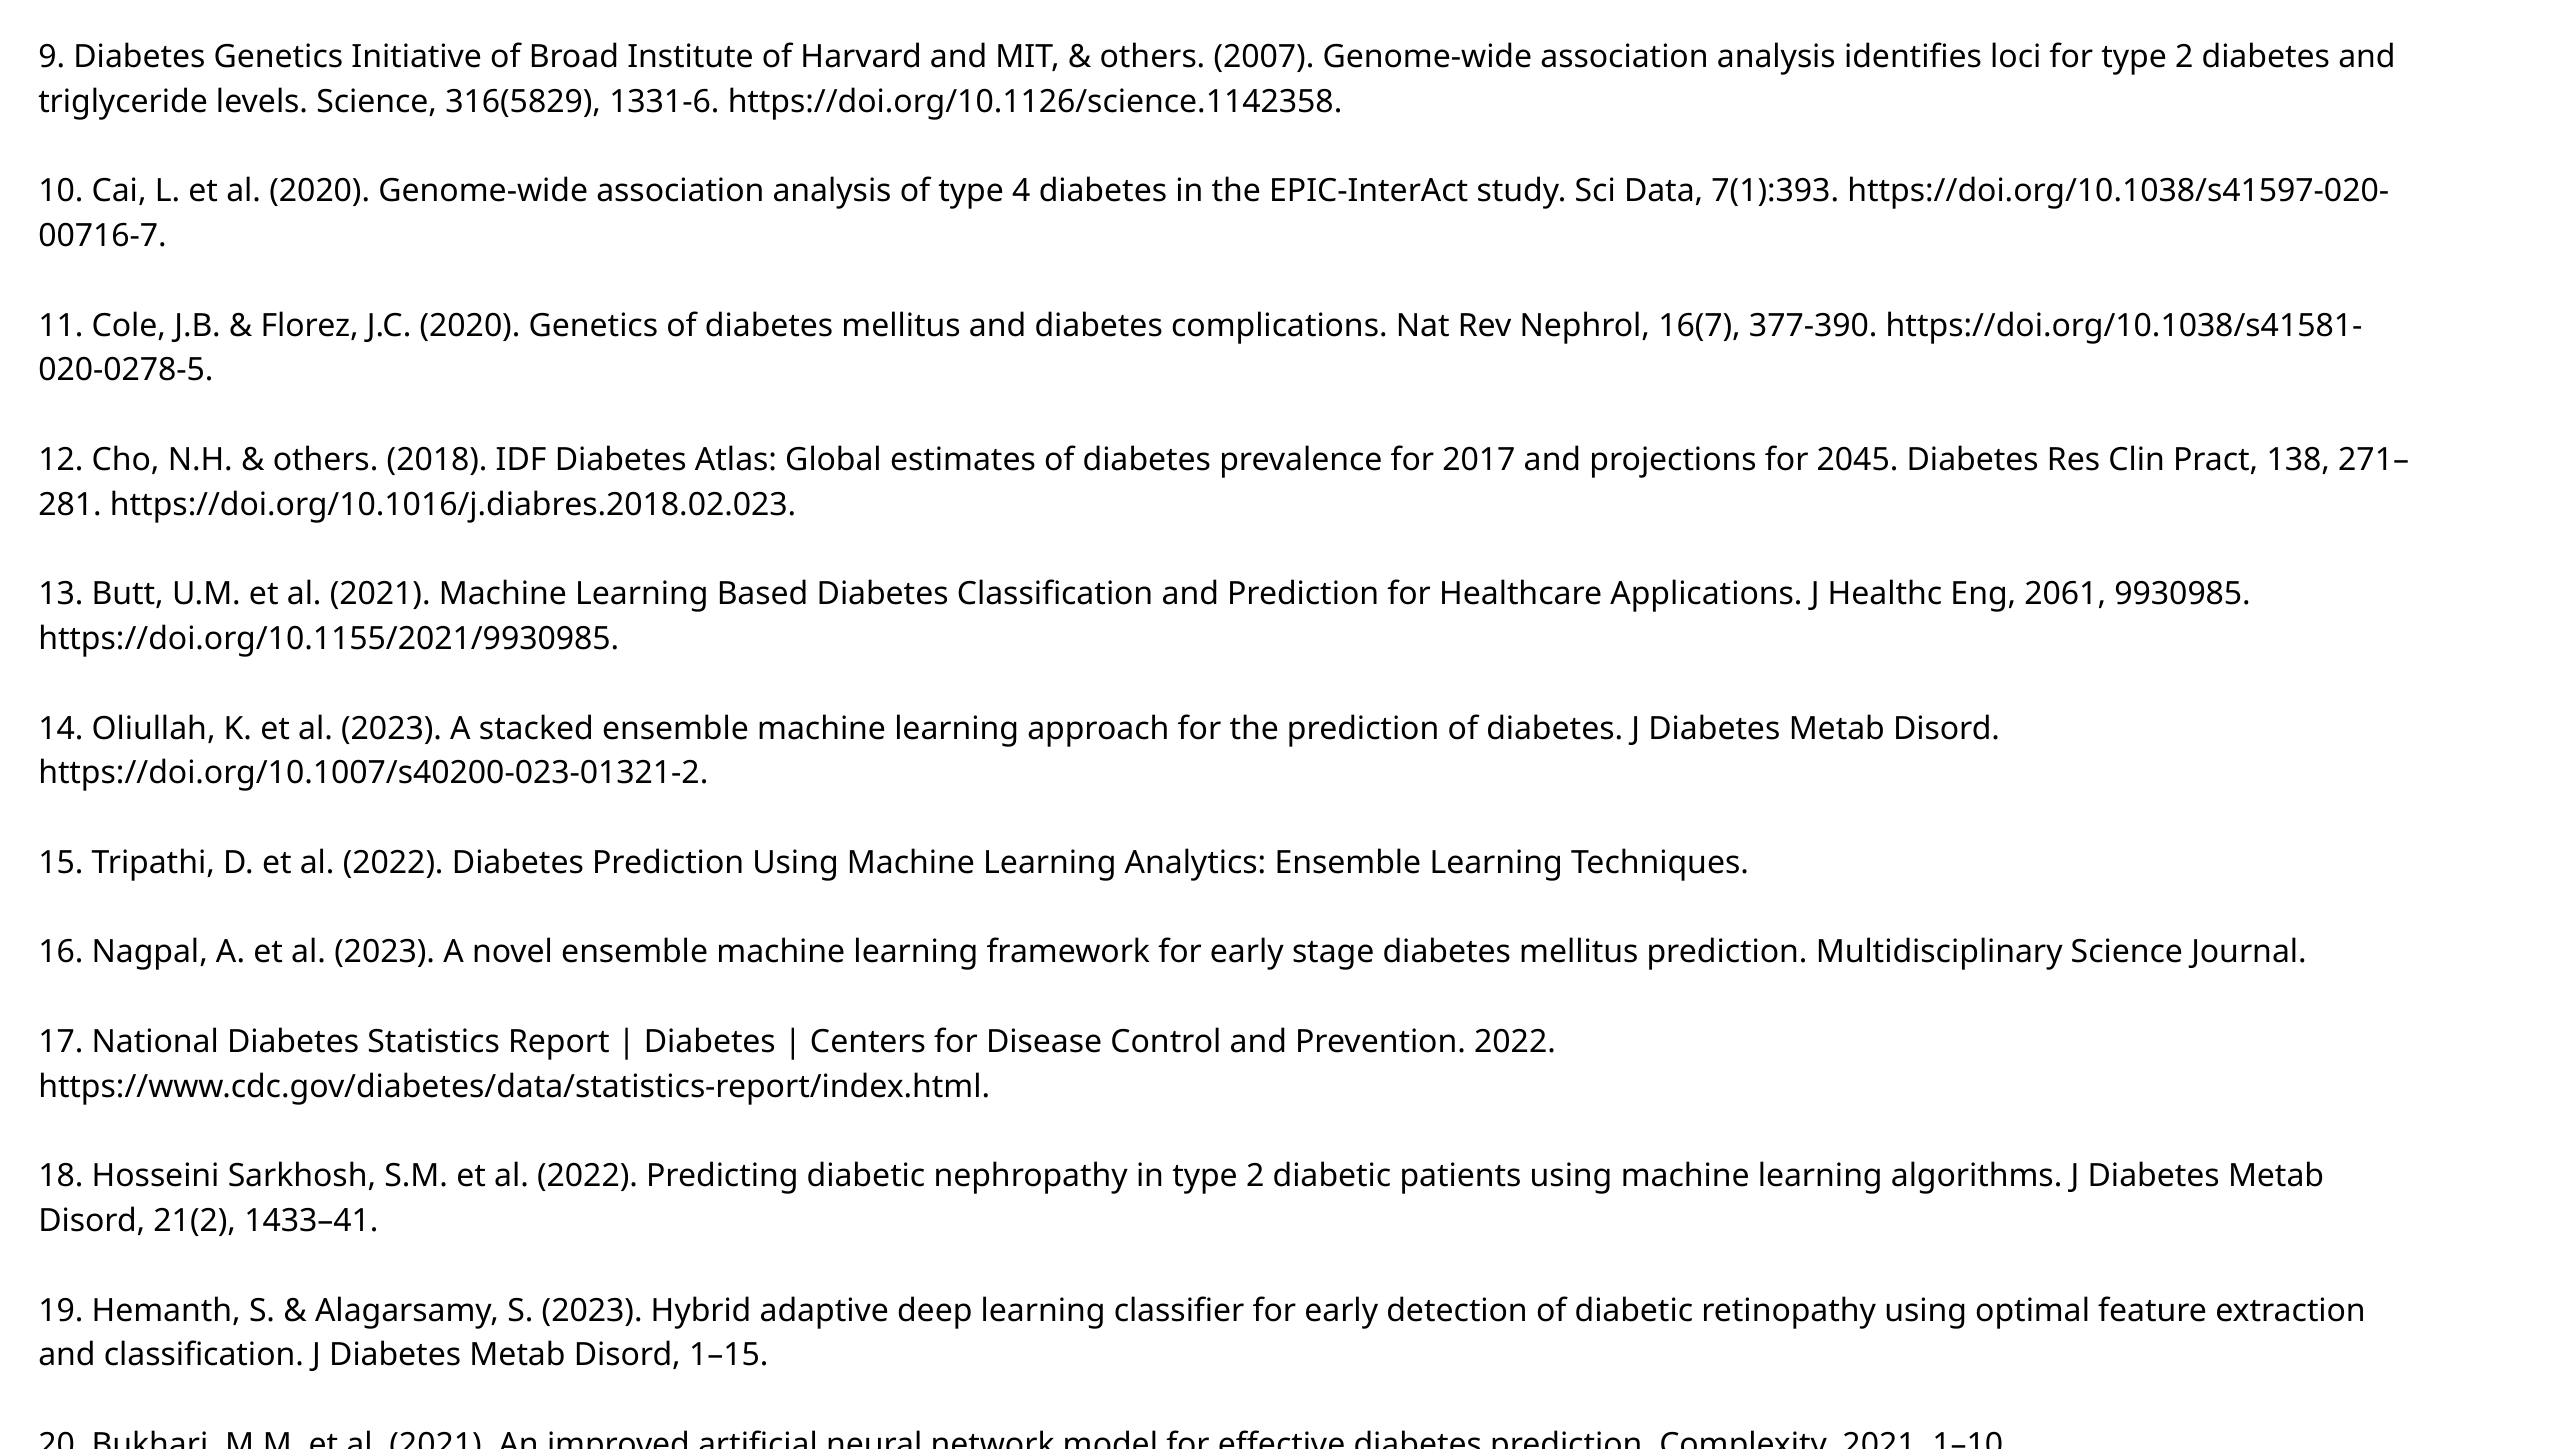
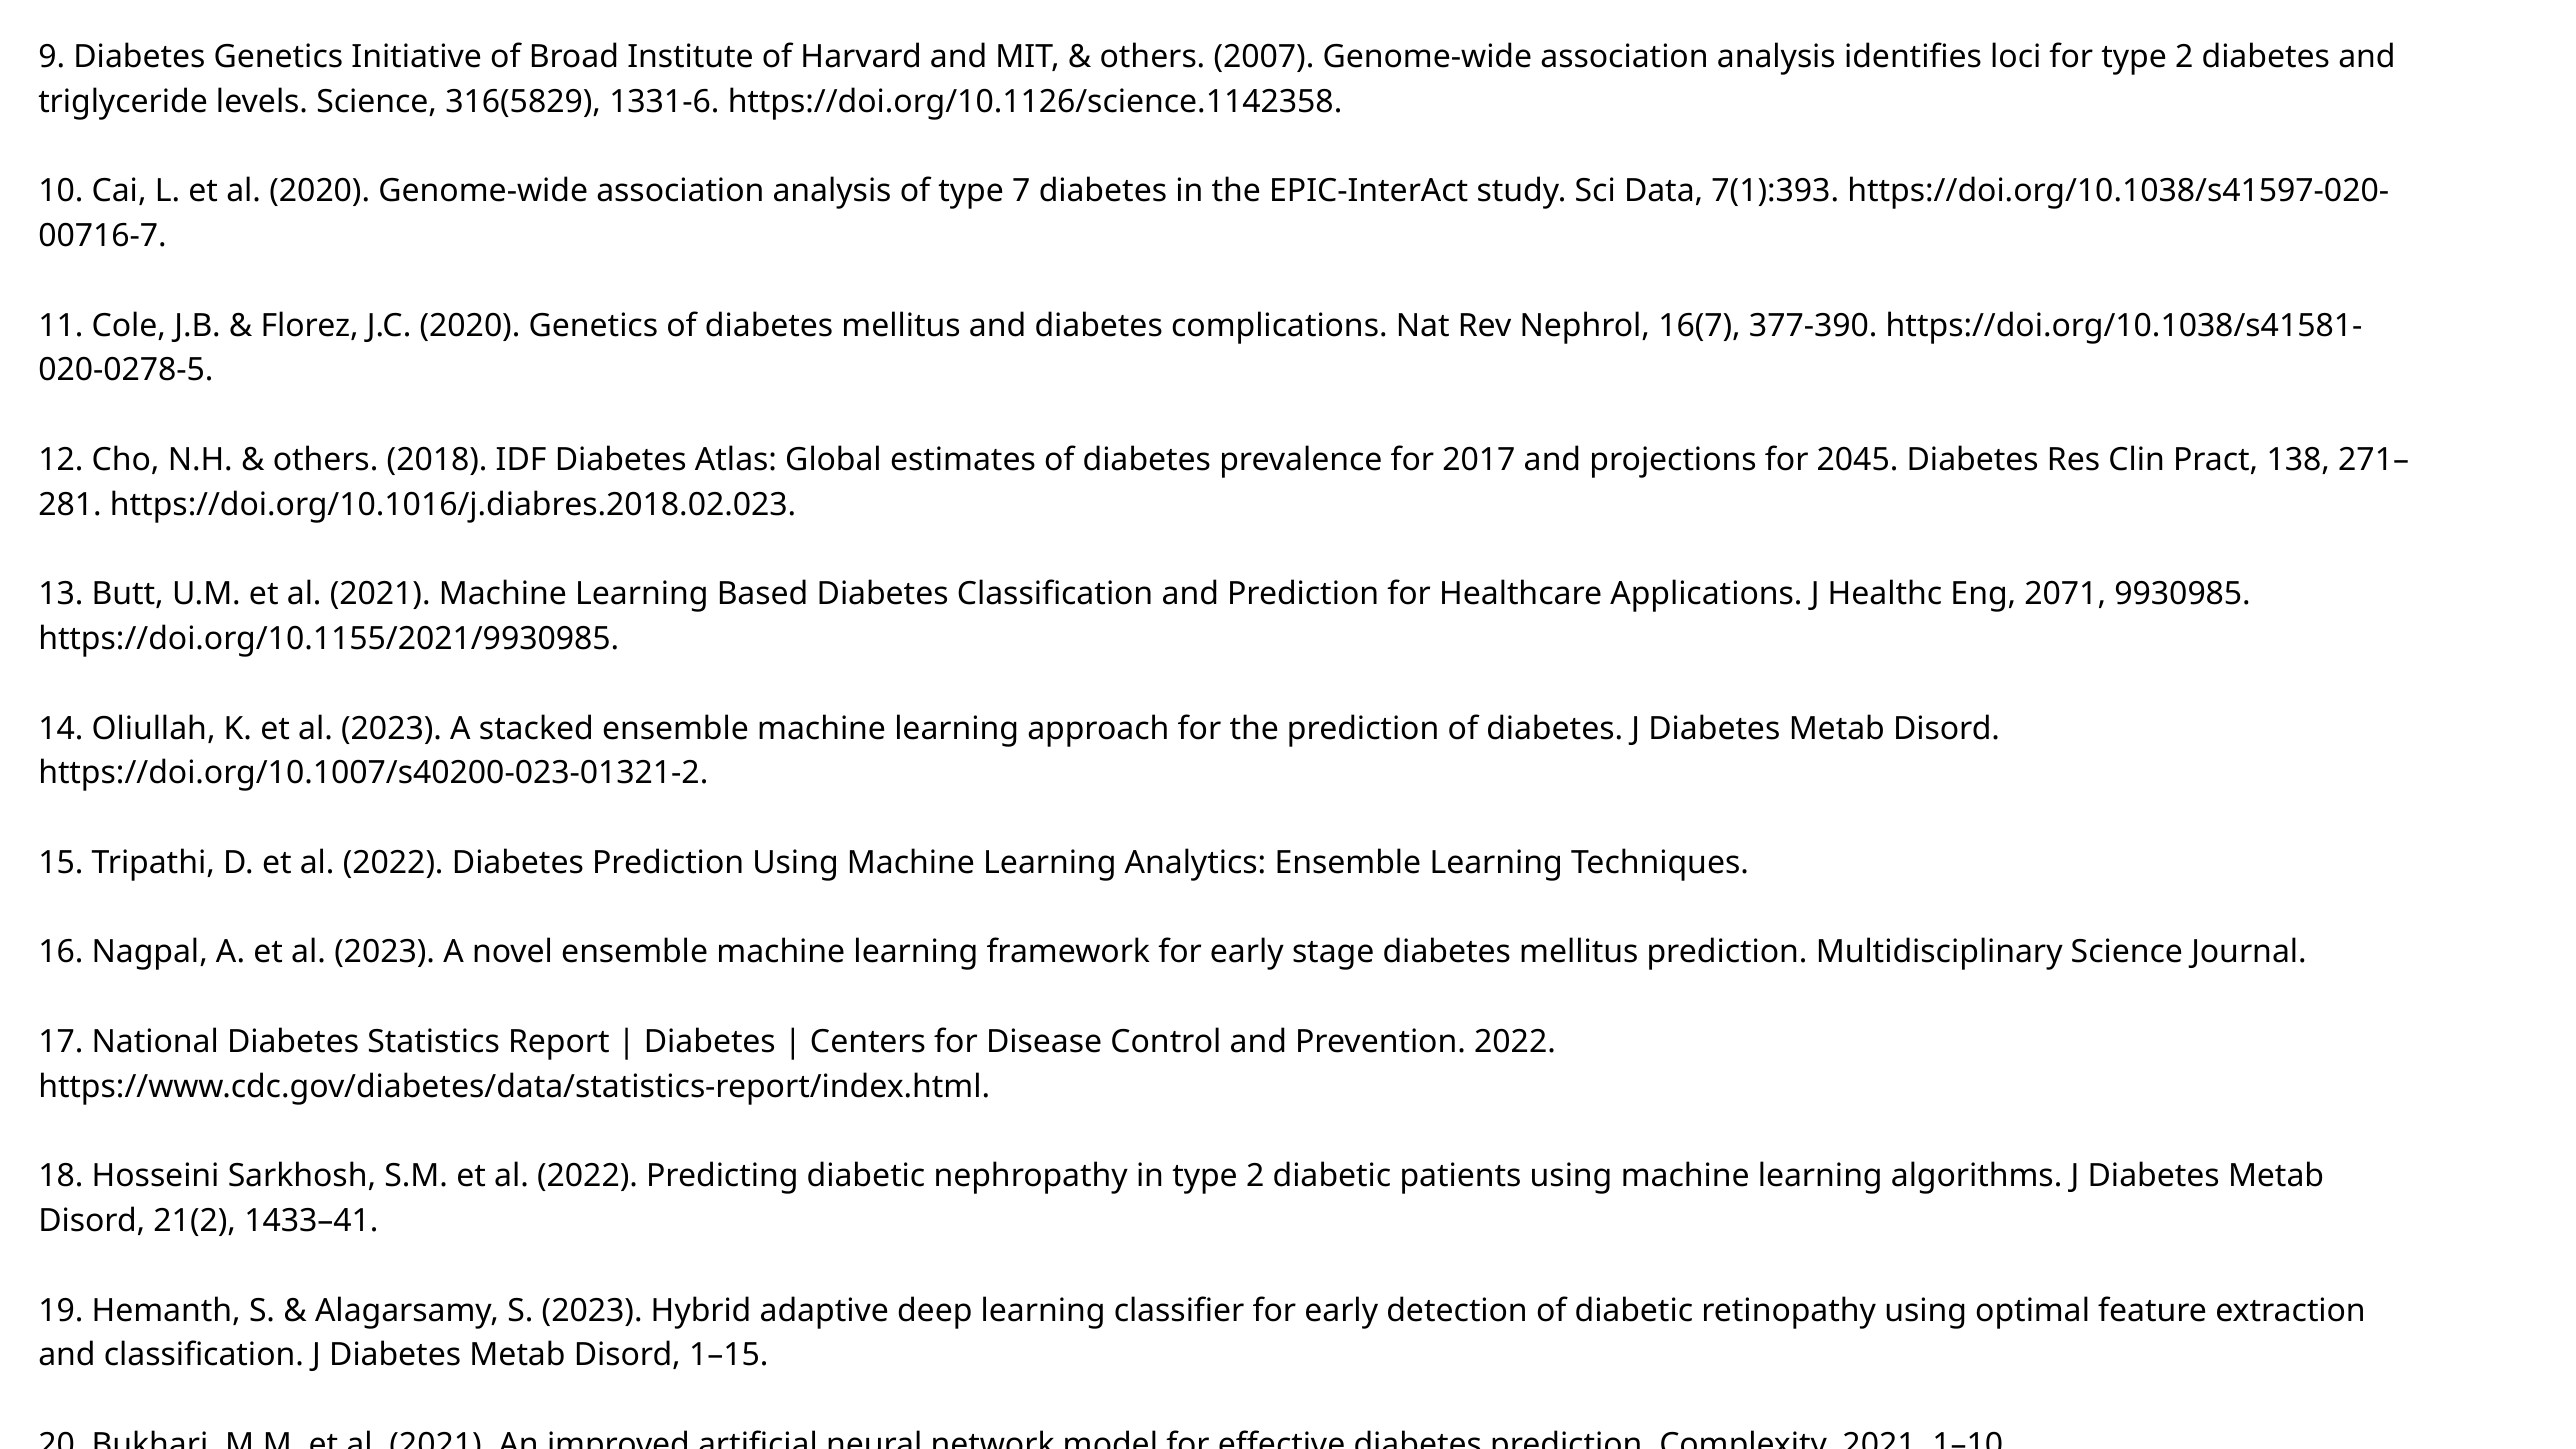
4: 4 -> 7
2061: 2061 -> 2071
